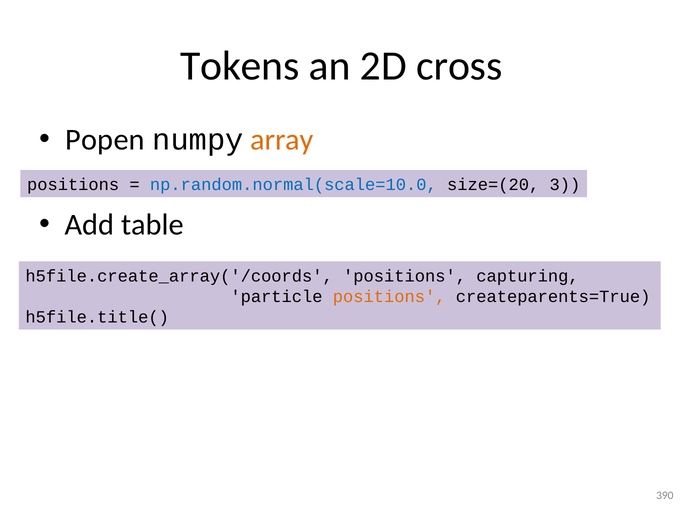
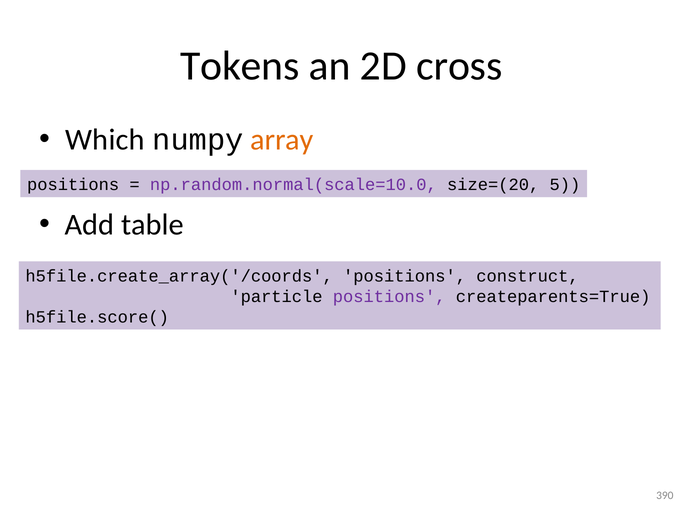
Popen: Popen -> Which
np.random.normal(scale=10.0 colour: blue -> purple
3: 3 -> 5
capturing: capturing -> construct
positions at (389, 297) colour: orange -> purple
h5file.title(: h5file.title( -> h5file.score(
